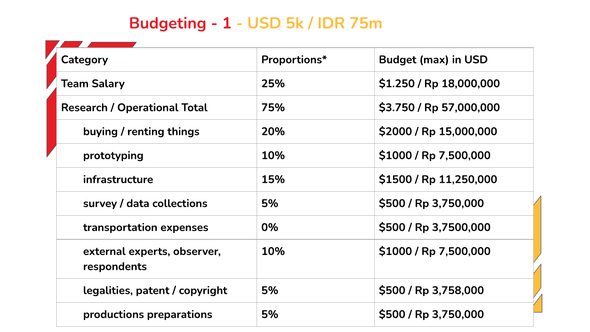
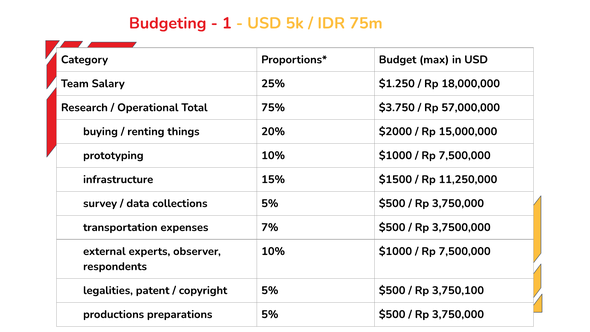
0%: 0% -> 7%
3,758,000: 3,758,000 -> 3,750,100
